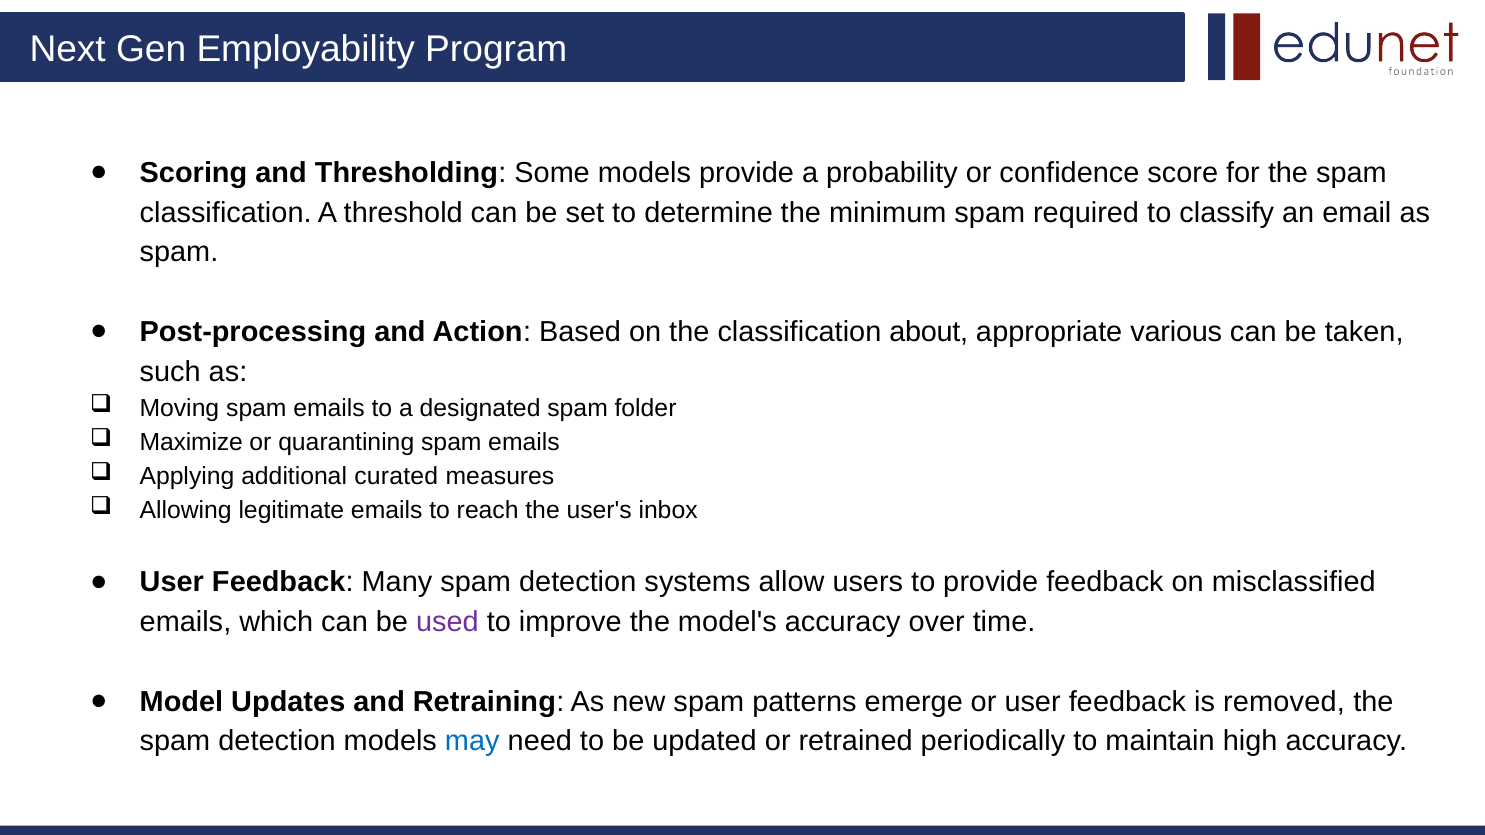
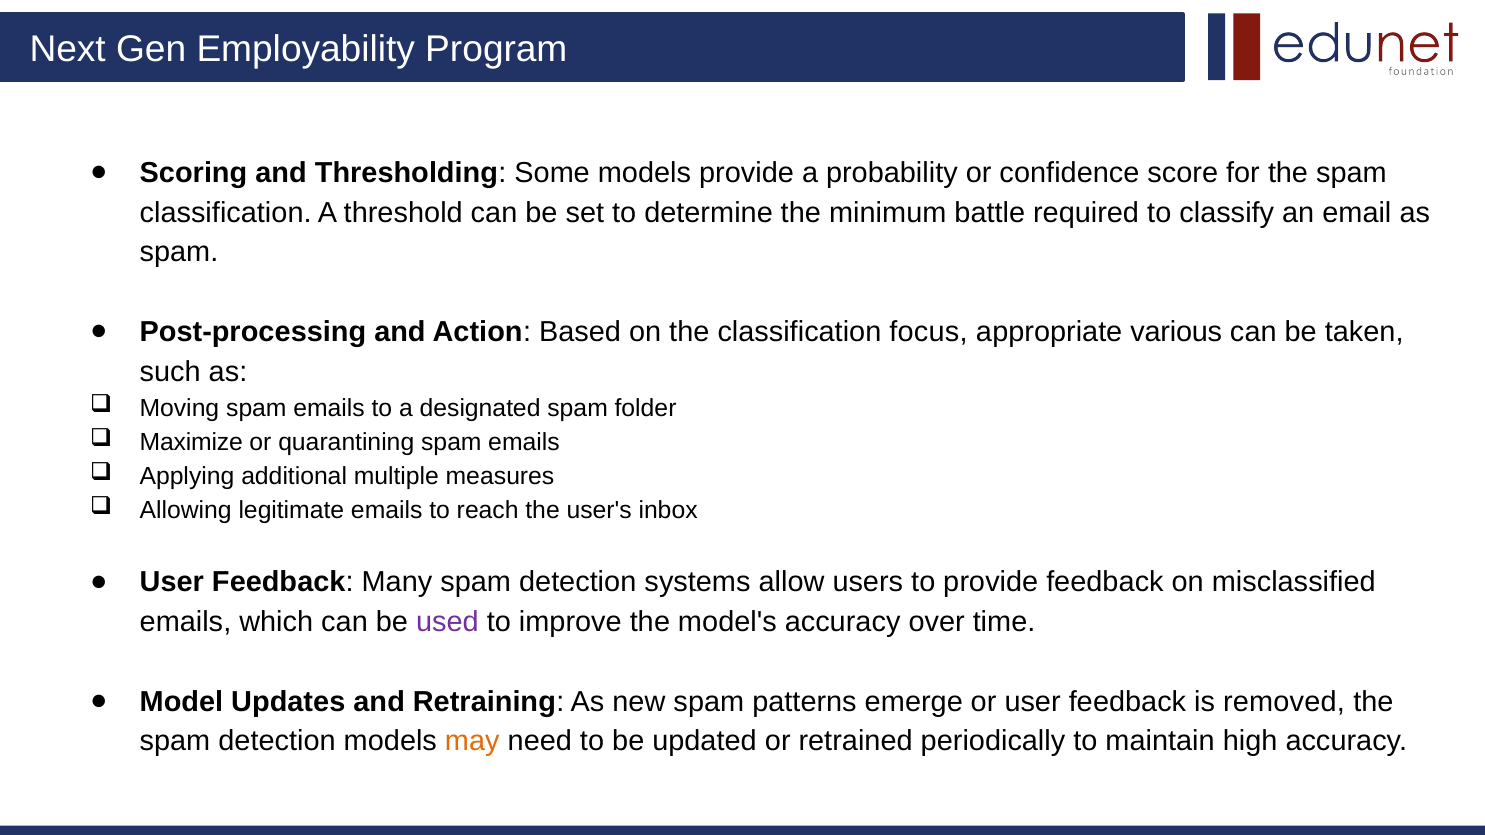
minimum spam: spam -> battle
about: about -> focus
curated: curated -> multiple
may colour: blue -> orange
